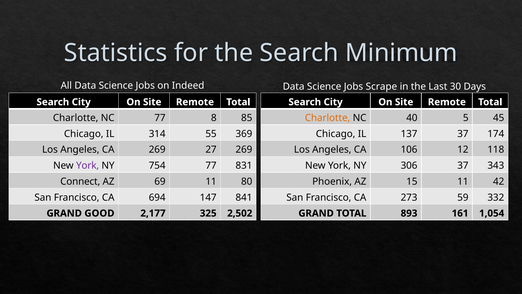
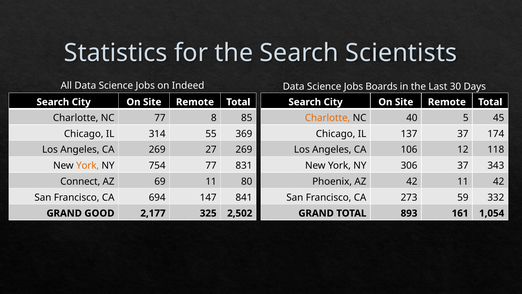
Minimum: Minimum -> Scientists
Scrape: Scrape -> Boards
York at (88, 165) colour: purple -> orange
AZ 15: 15 -> 42
